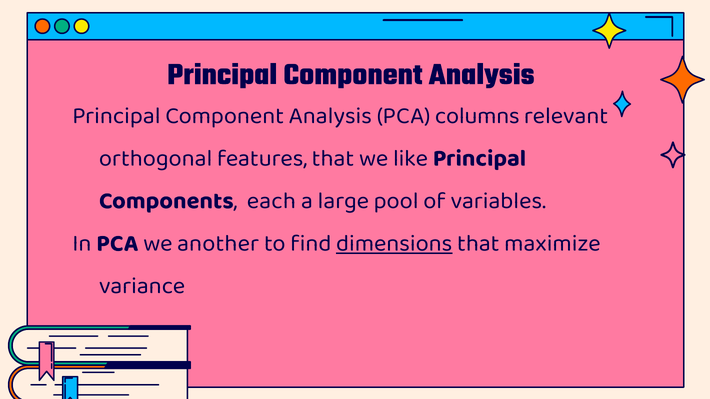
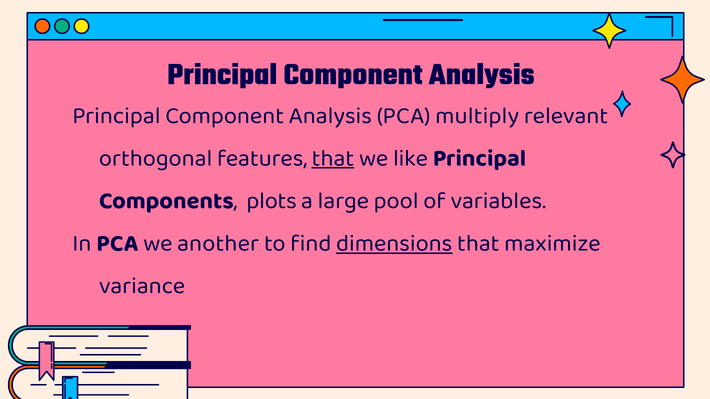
columns: columns -> multiply
that at (333, 158) underline: none -> present
each: each -> plots
